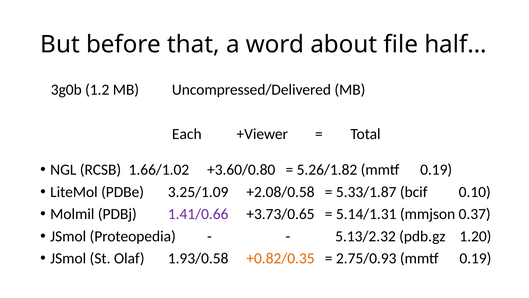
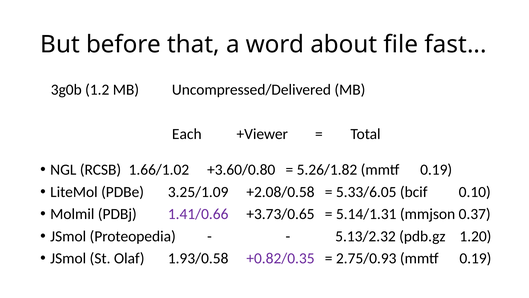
half: half -> fast
5.33/1.87: 5.33/1.87 -> 5.33/6.05
+0.82/0.35 colour: orange -> purple
